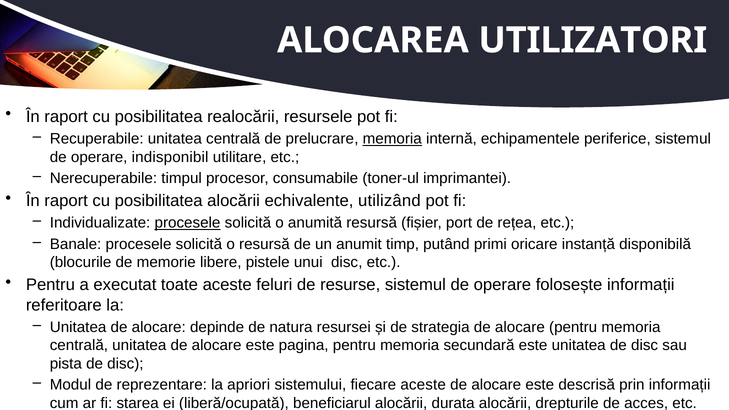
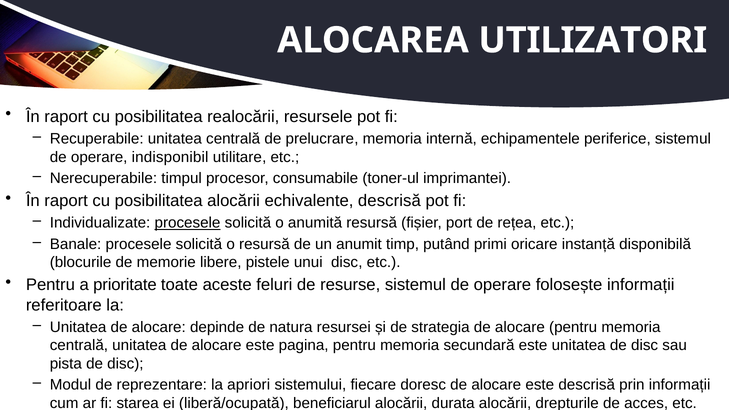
memoria at (392, 139) underline: present -> none
echivalente utilizând: utilizând -> descrisă
executat: executat -> prioritate
fiecare aceste: aceste -> doresc
